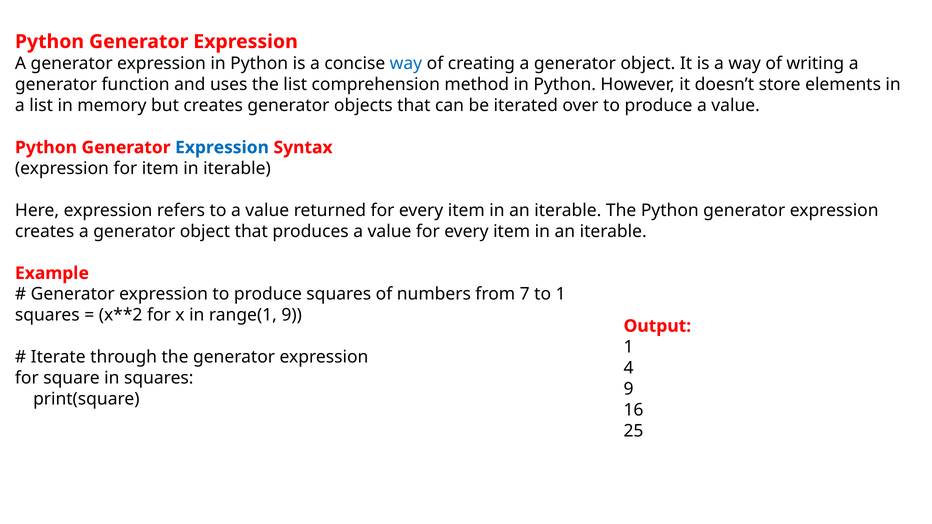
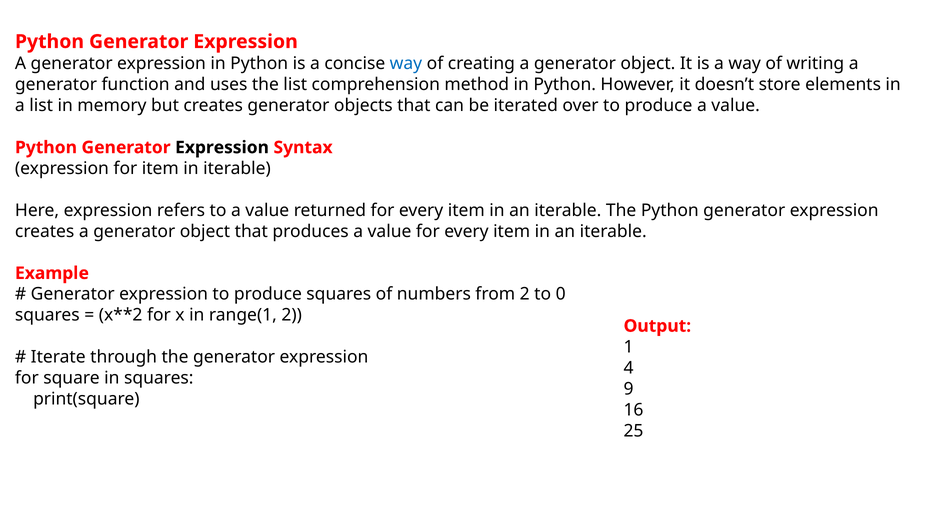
Expression at (222, 148) colour: blue -> black
from 7: 7 -> 2
to 1: 1 -> 0
range(1 9: 9 -> 2
